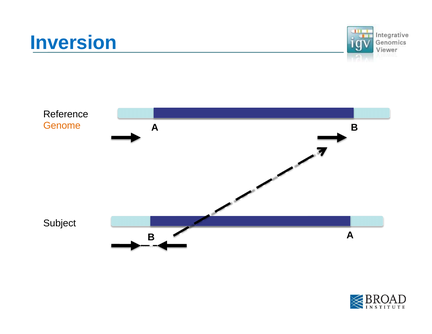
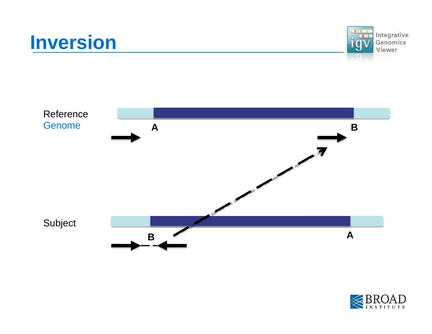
Genome colour: orange -> blue
